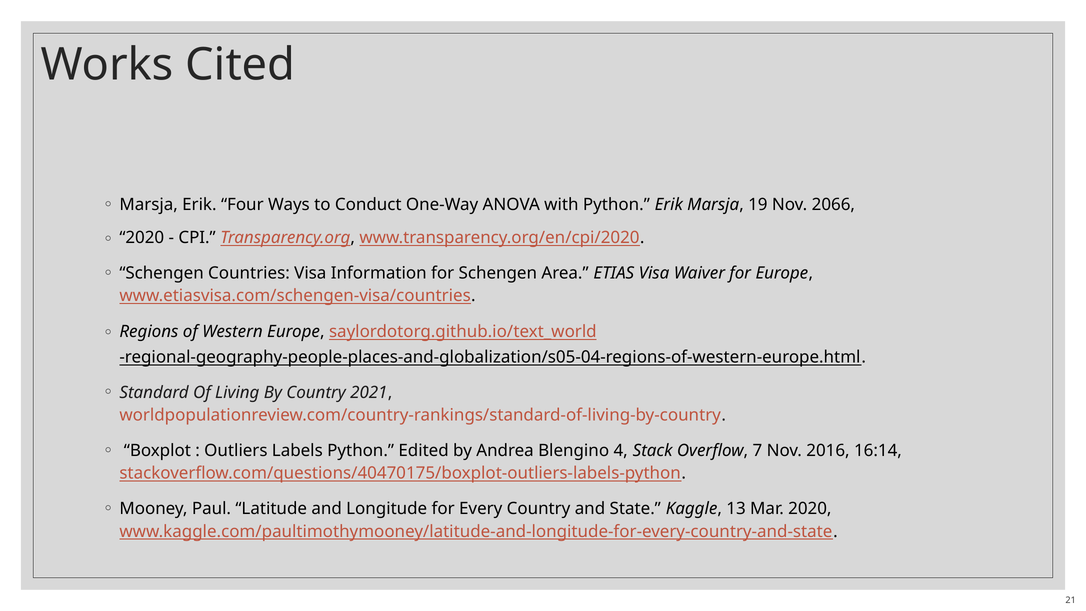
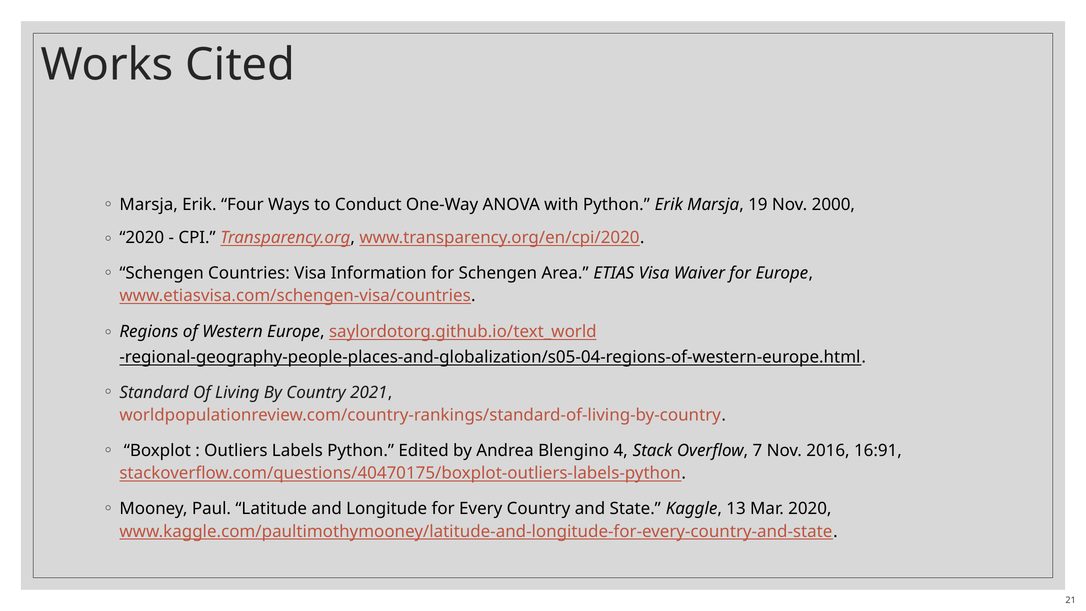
2066: 2066 -> 2000
16:14: 16:14 -> 16:91
